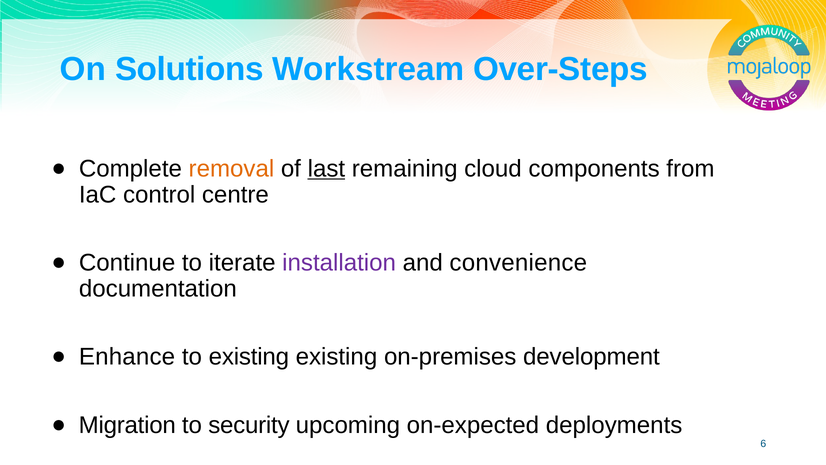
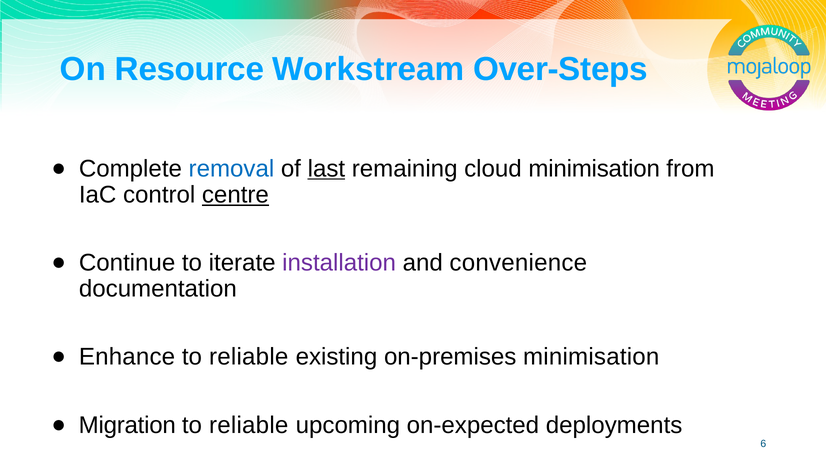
Solutions: Solutions -> Resource
removal colour: orange -> blue
cloud components: components -> minimisation
centre underline: none -> present
existing at (249, 357): existing -> reliable
on-premises development: development -> minimisation
security at (249, 425): security -> reliable
